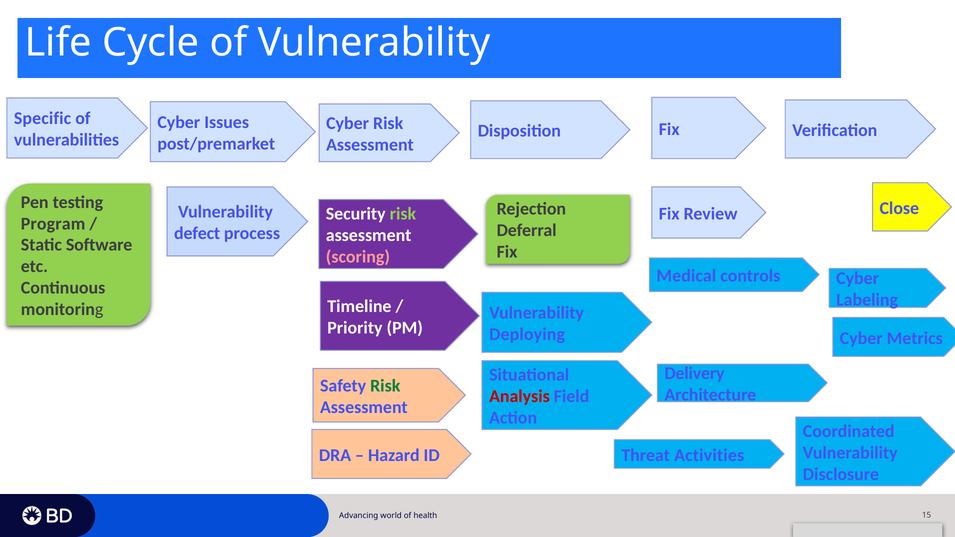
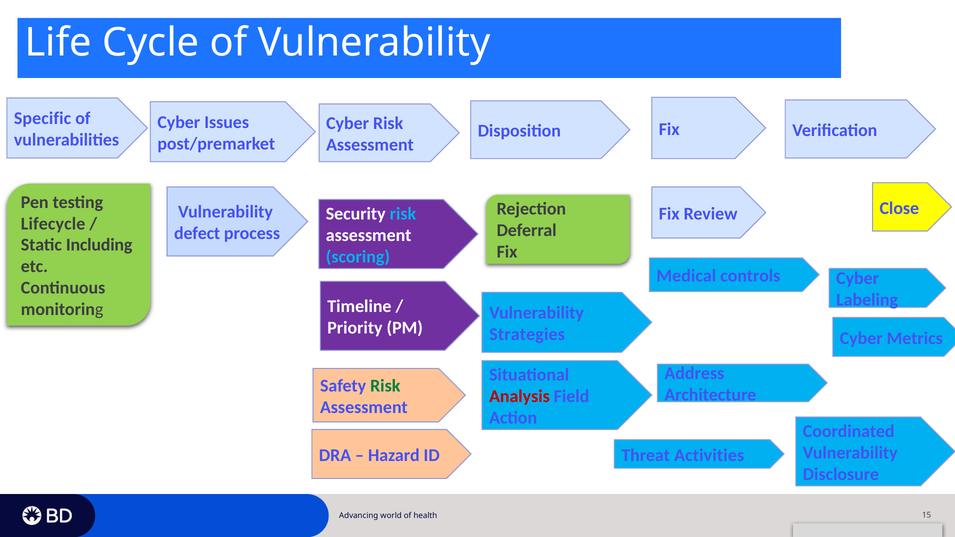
risk at (403, 214) colour: light green -> light blue
Program: Program -> Lifecycle
Software: Software -> Including
scoring colour: pink -> light blue
Deploying: Deploying -> Strategies
Delivery: Delivery -> Address
